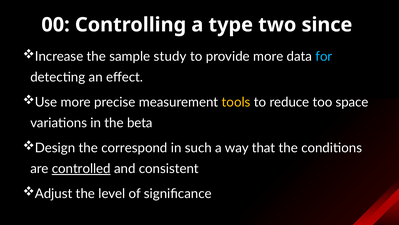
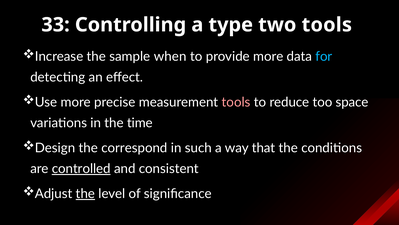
00: 00 -> 33
two since: since -> tools
study: study -> when
tools at (236, 102) colour: yellow -> pink
beta: beta -> time
the at (85, 193) underline: none -> present
